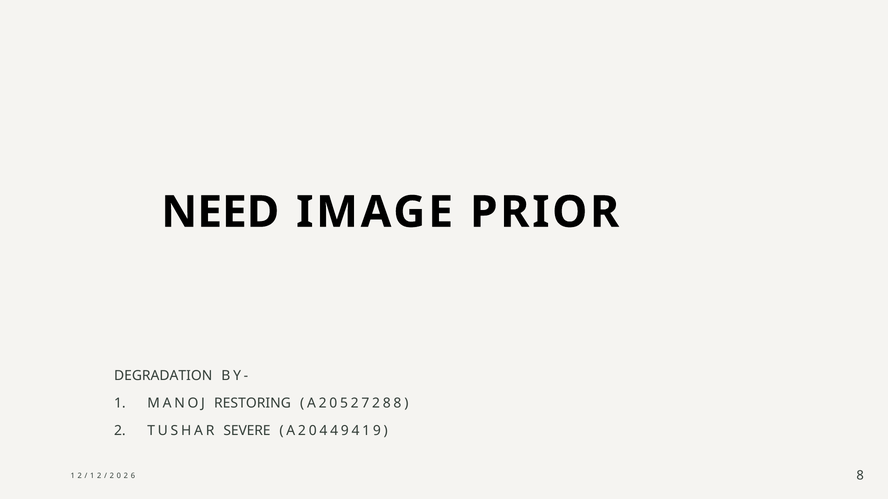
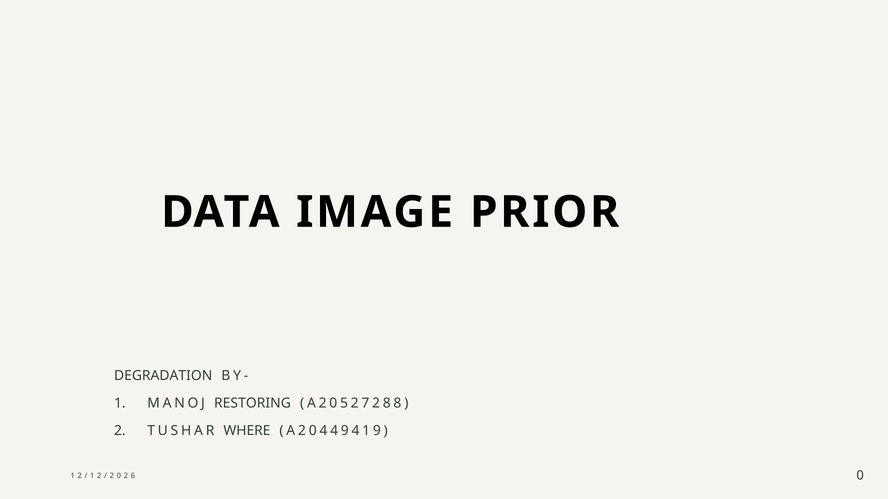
NEED: NEED -> DATA
SEVERE: SEVERE -> WHERE
8 at (860, 476): 8 -> 0
